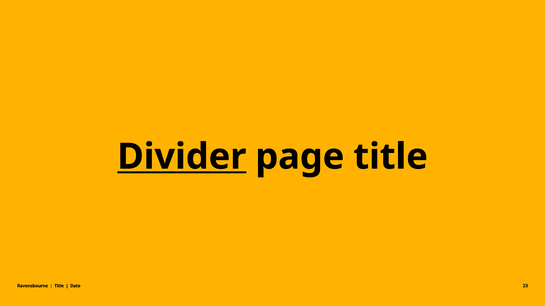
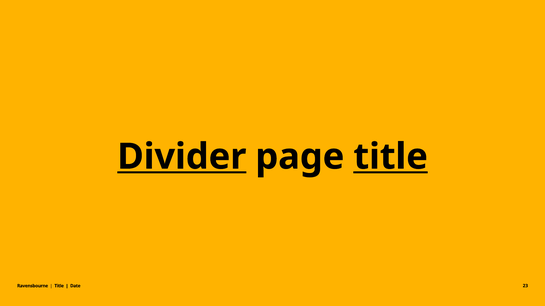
title at (391, 157) underline: none -> present
